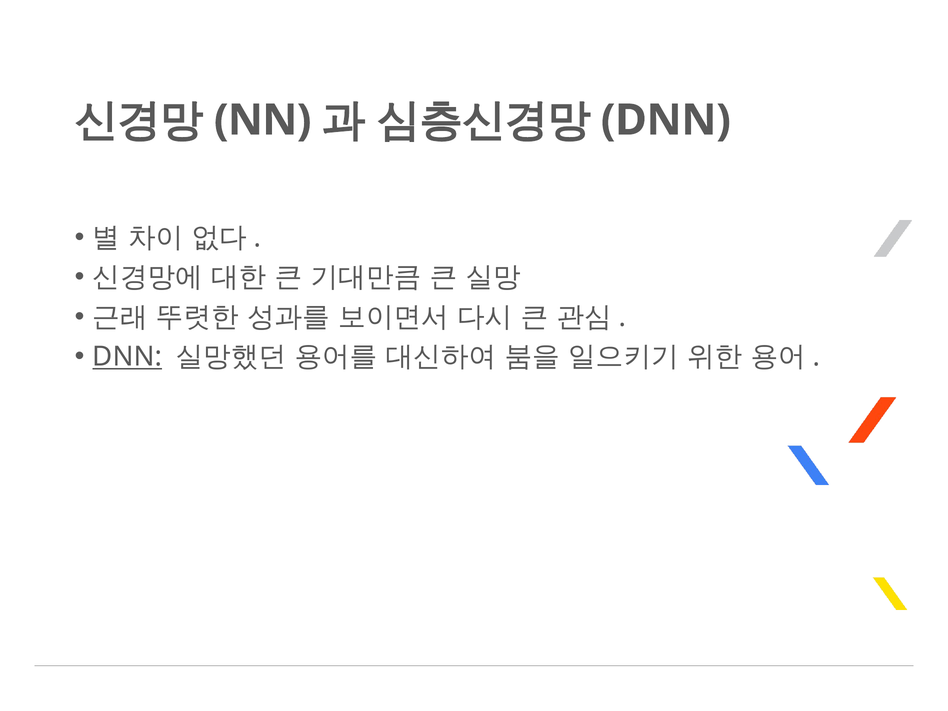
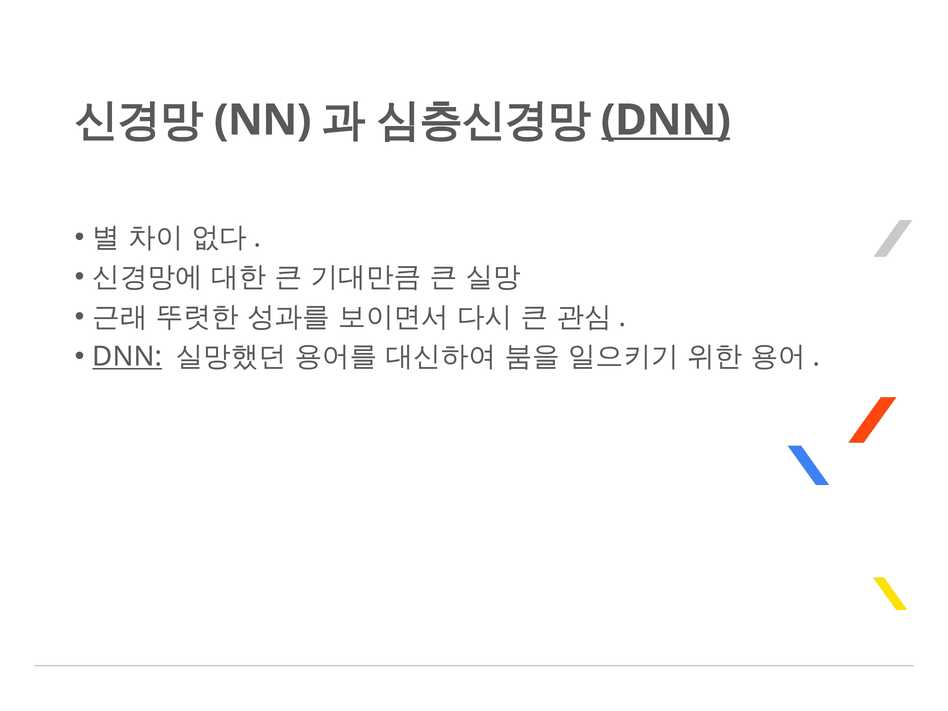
DNN at (666, 120) underline: none -> present
